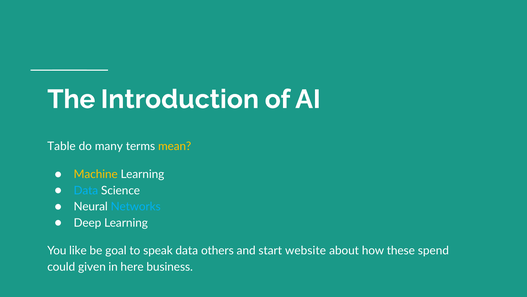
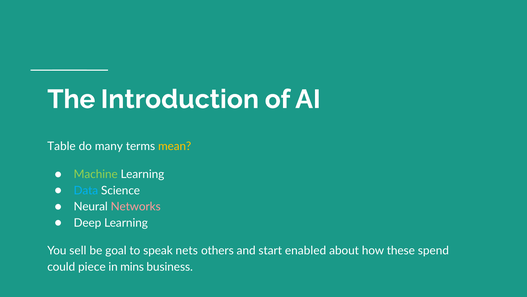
Machine colour: yellow -> light green
Networks colour: light blue -> pink
like: like -> sell
speak data: data -> nets
website: website -> enabled
given: given -> piece
here: here -> mins
